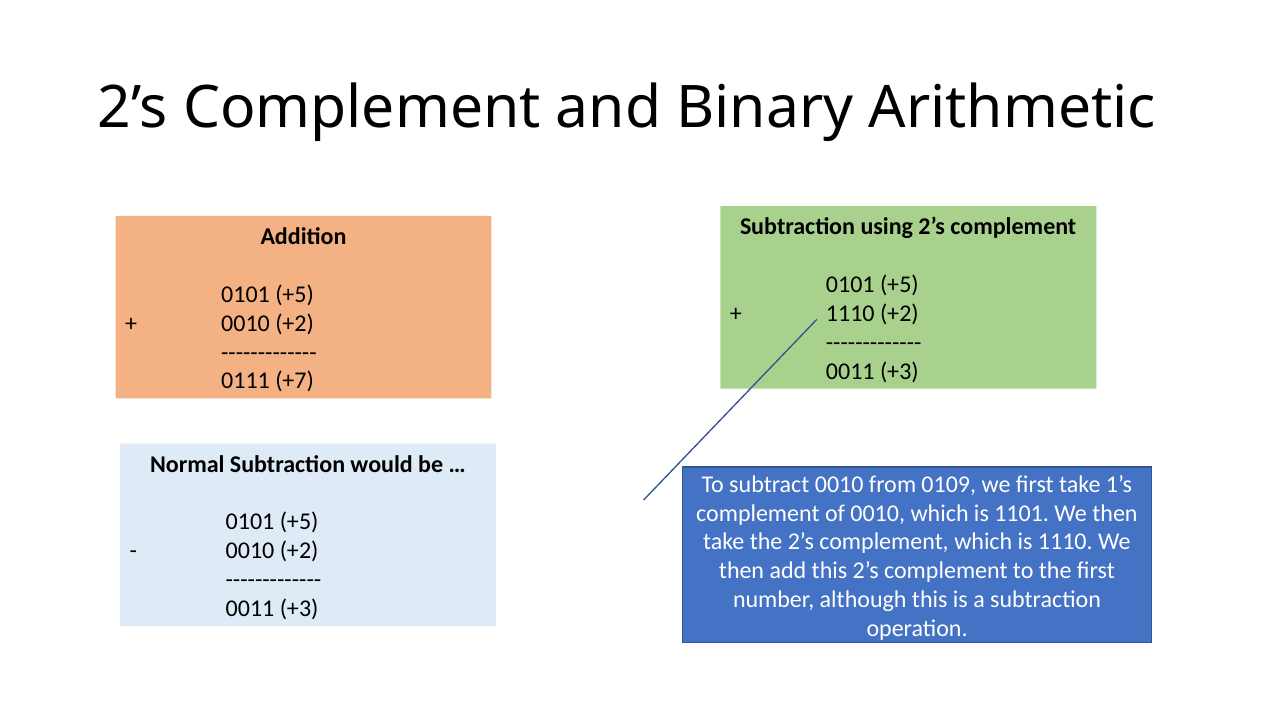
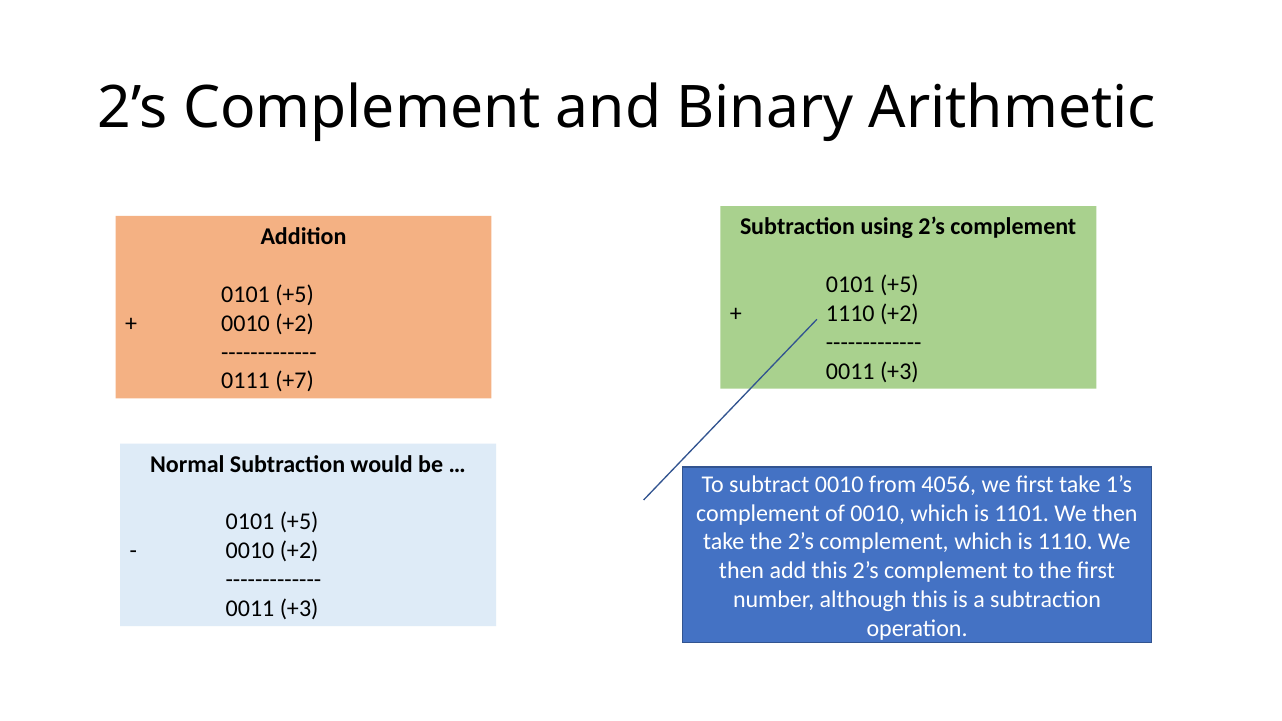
0109: 0109 -> 4056
